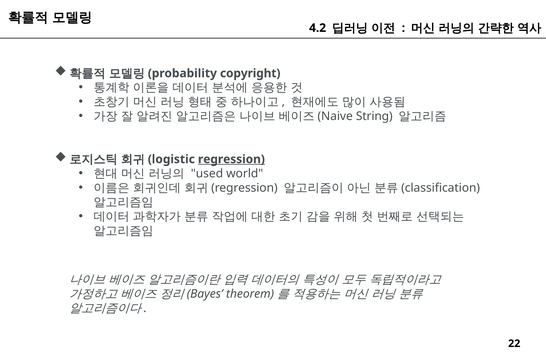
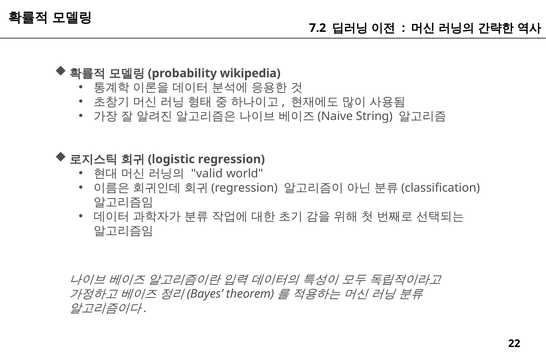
4.2: 4.2 -> 7.2
copyright: copyright -> wikipedia
regression underline: present -> none
used: used -> valid
